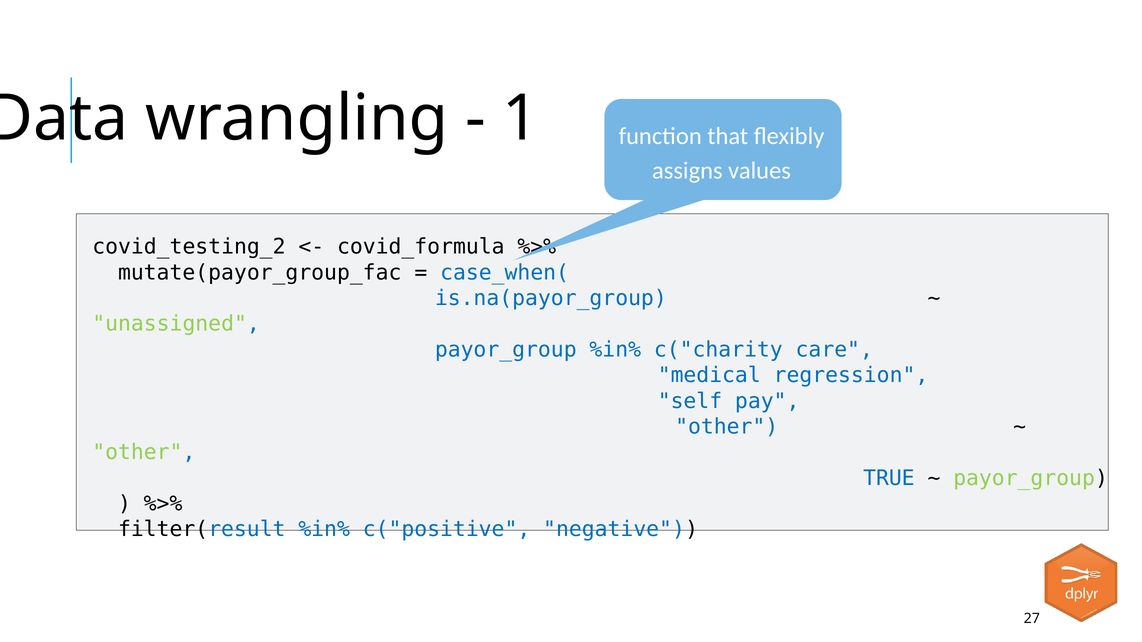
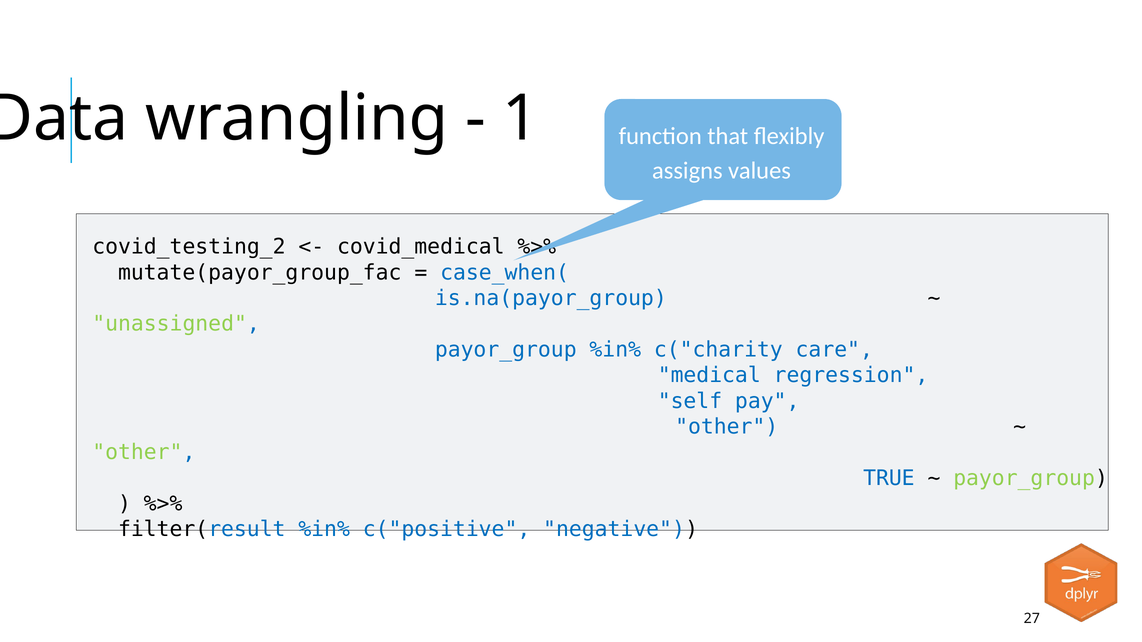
covid_formula: covid_formula -> covid_medical
